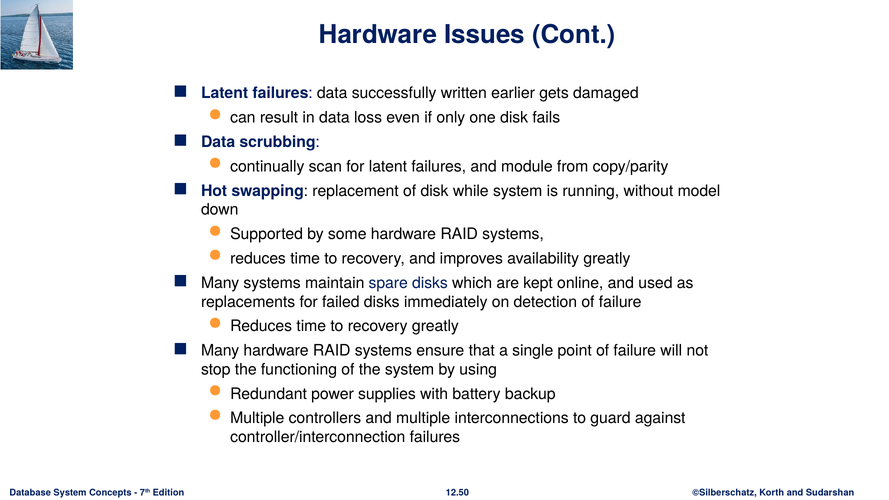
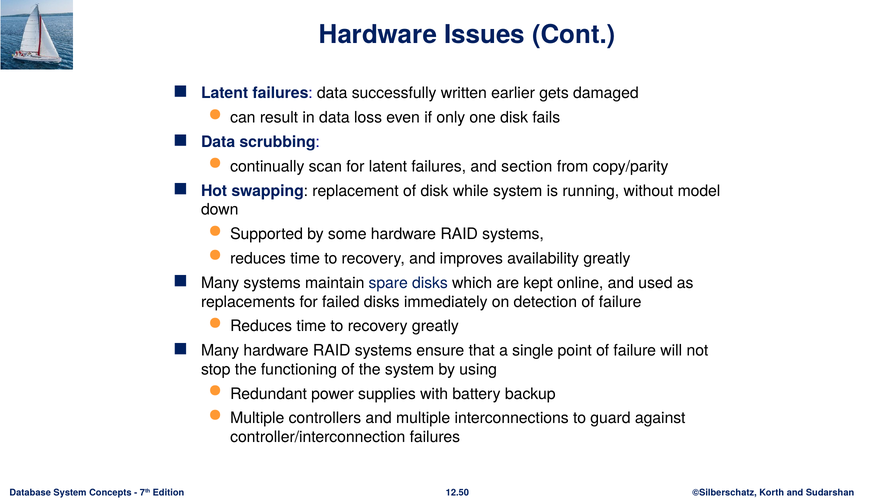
module: module -> section
